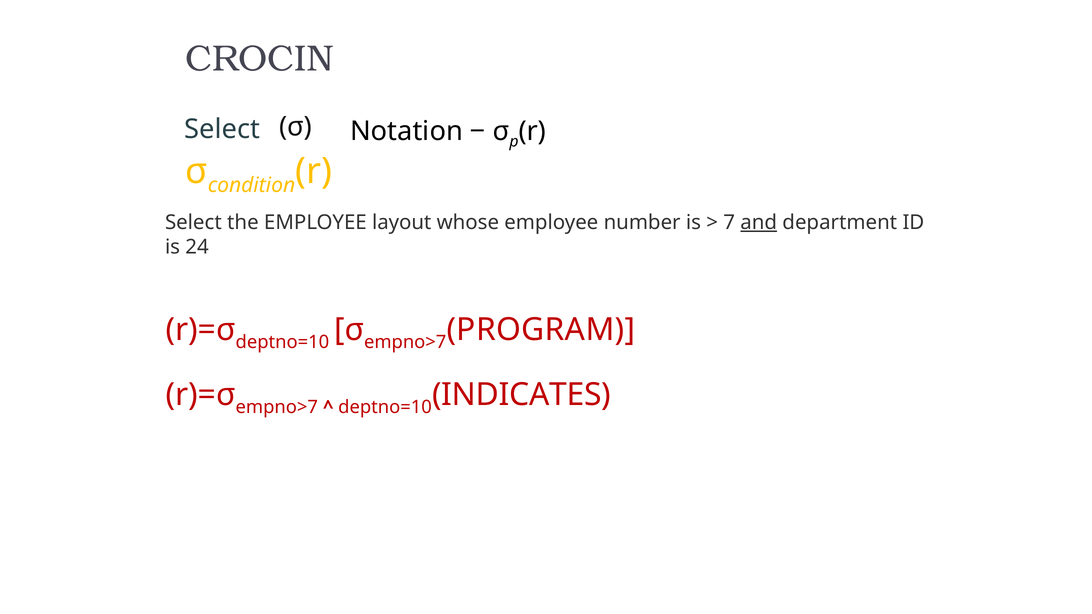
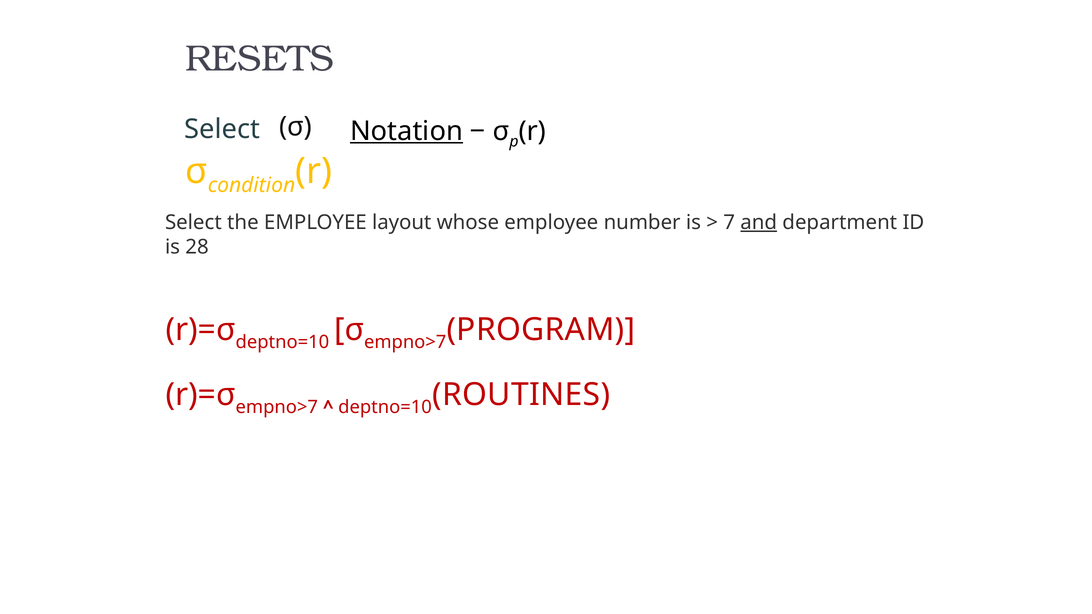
CROCIN: CROCIN -> RESETS
Notation underline: none -> present
24: 24 -> 28
INDICATES: INDICATES -> ROUTINES
